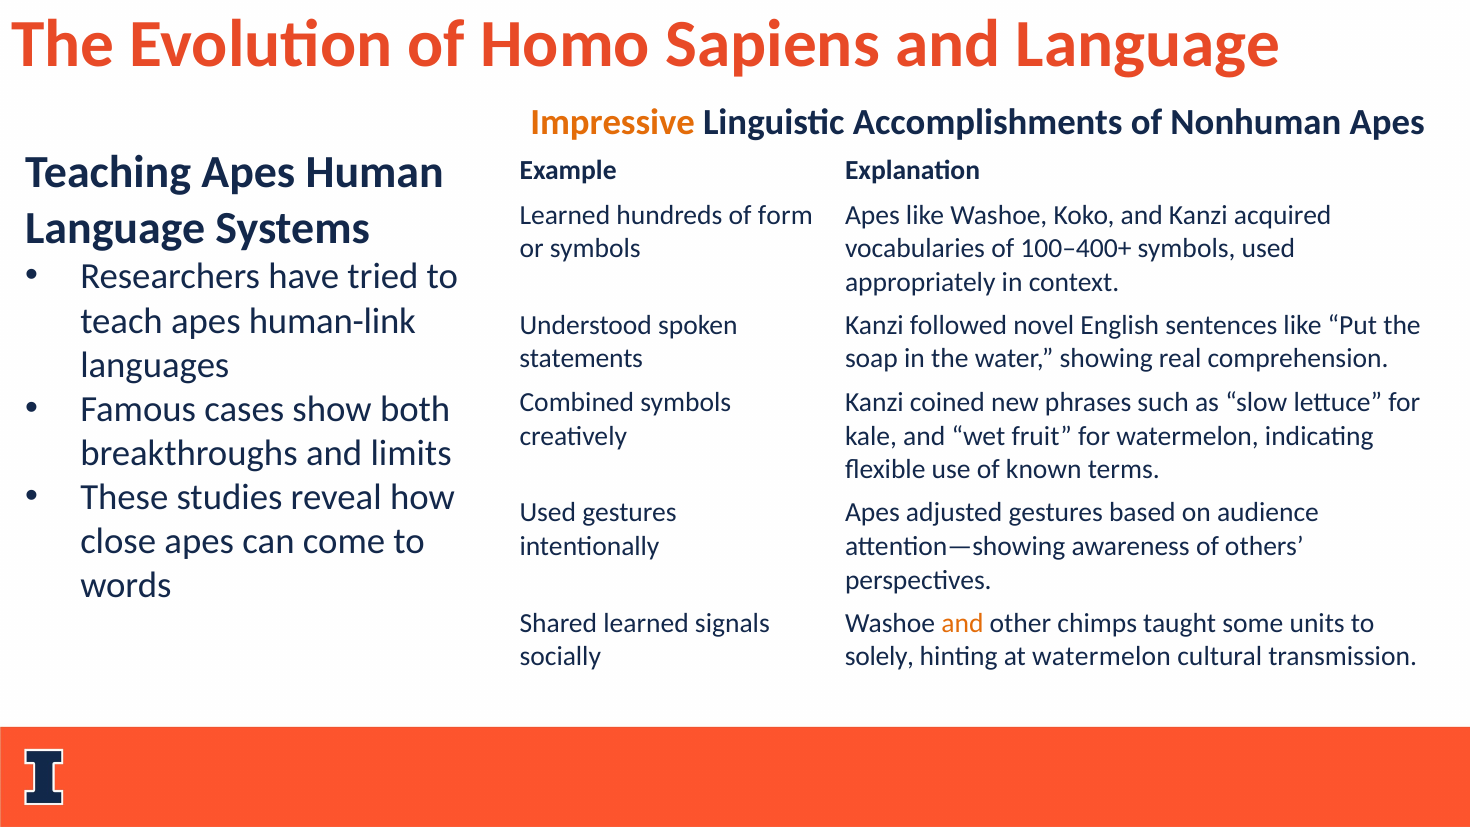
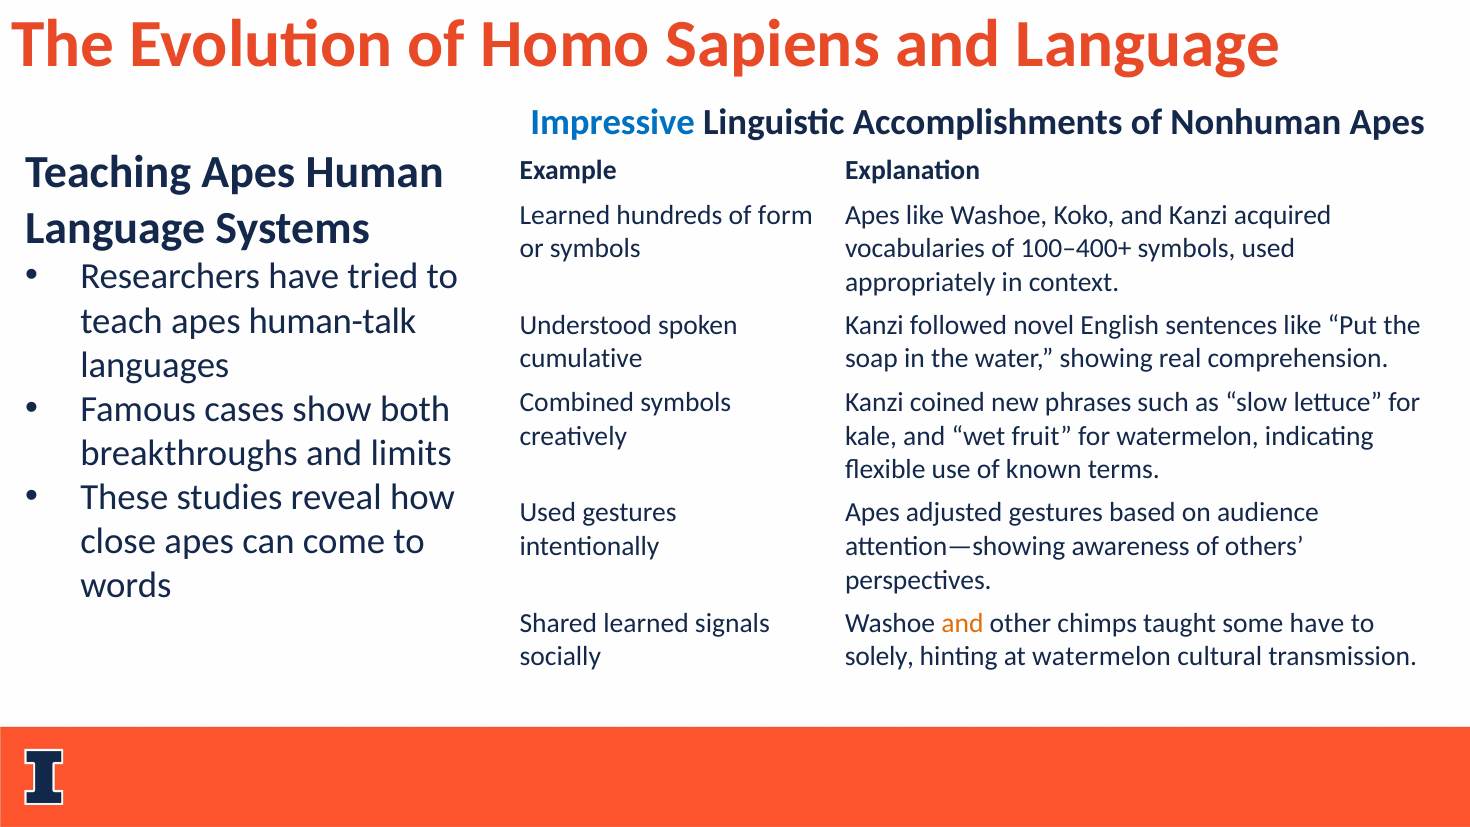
Impressive colour: orange -> blue
human-link: human-link -> human-talk
statements: statements -> cumulative
some units: units -> have
